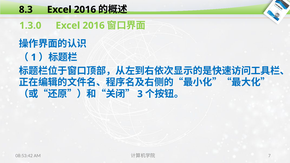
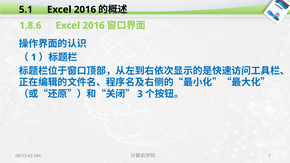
8.3: 8.3 -> 5.1
1.3.0: 1.3.0 -> 1.8.6
